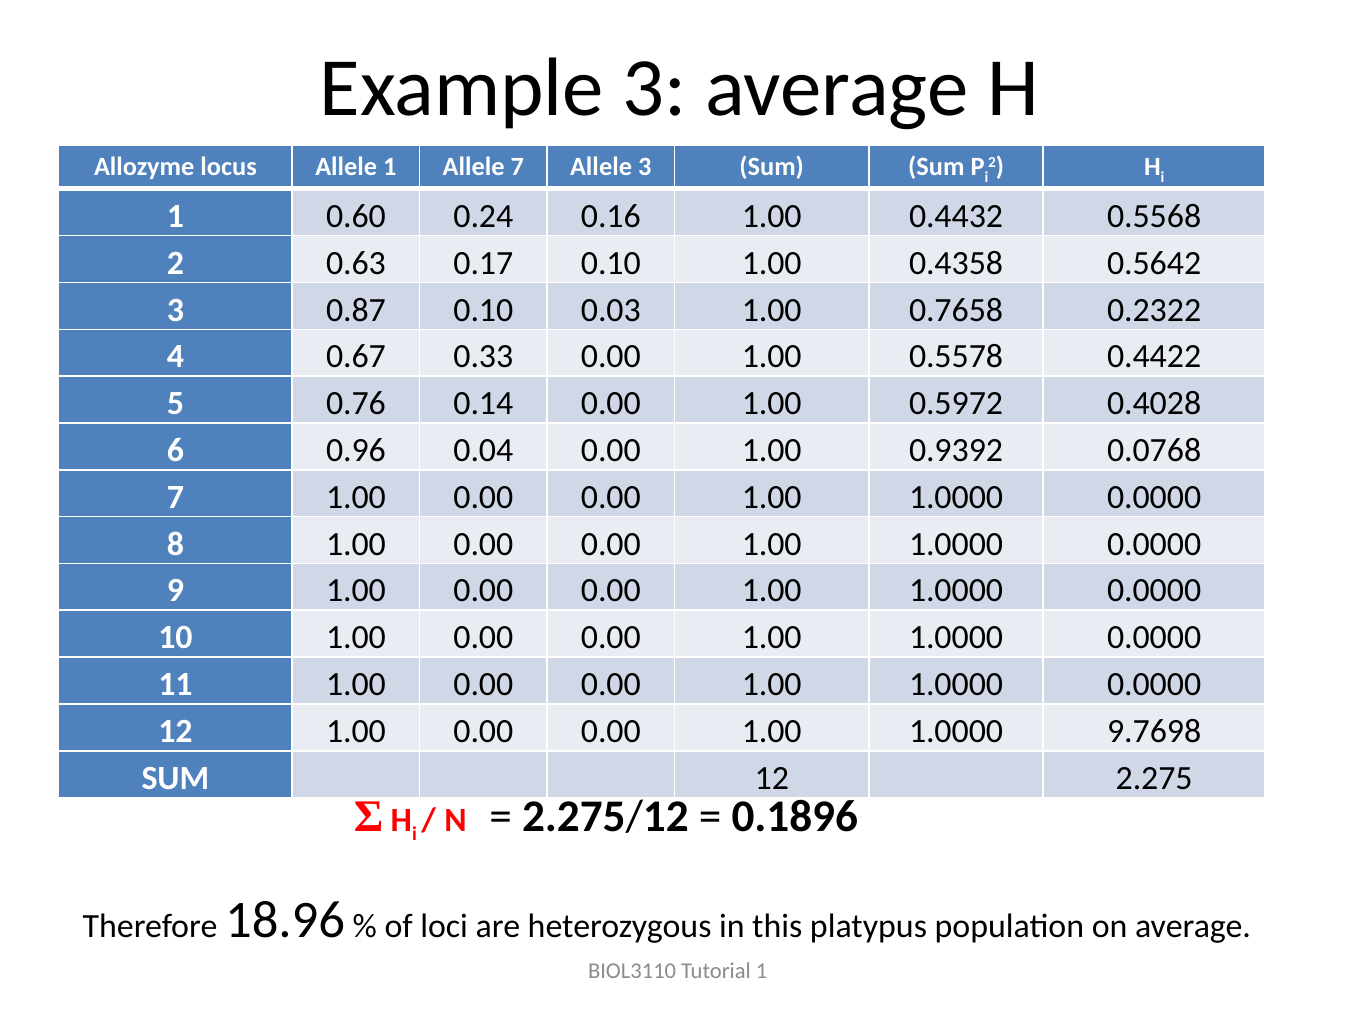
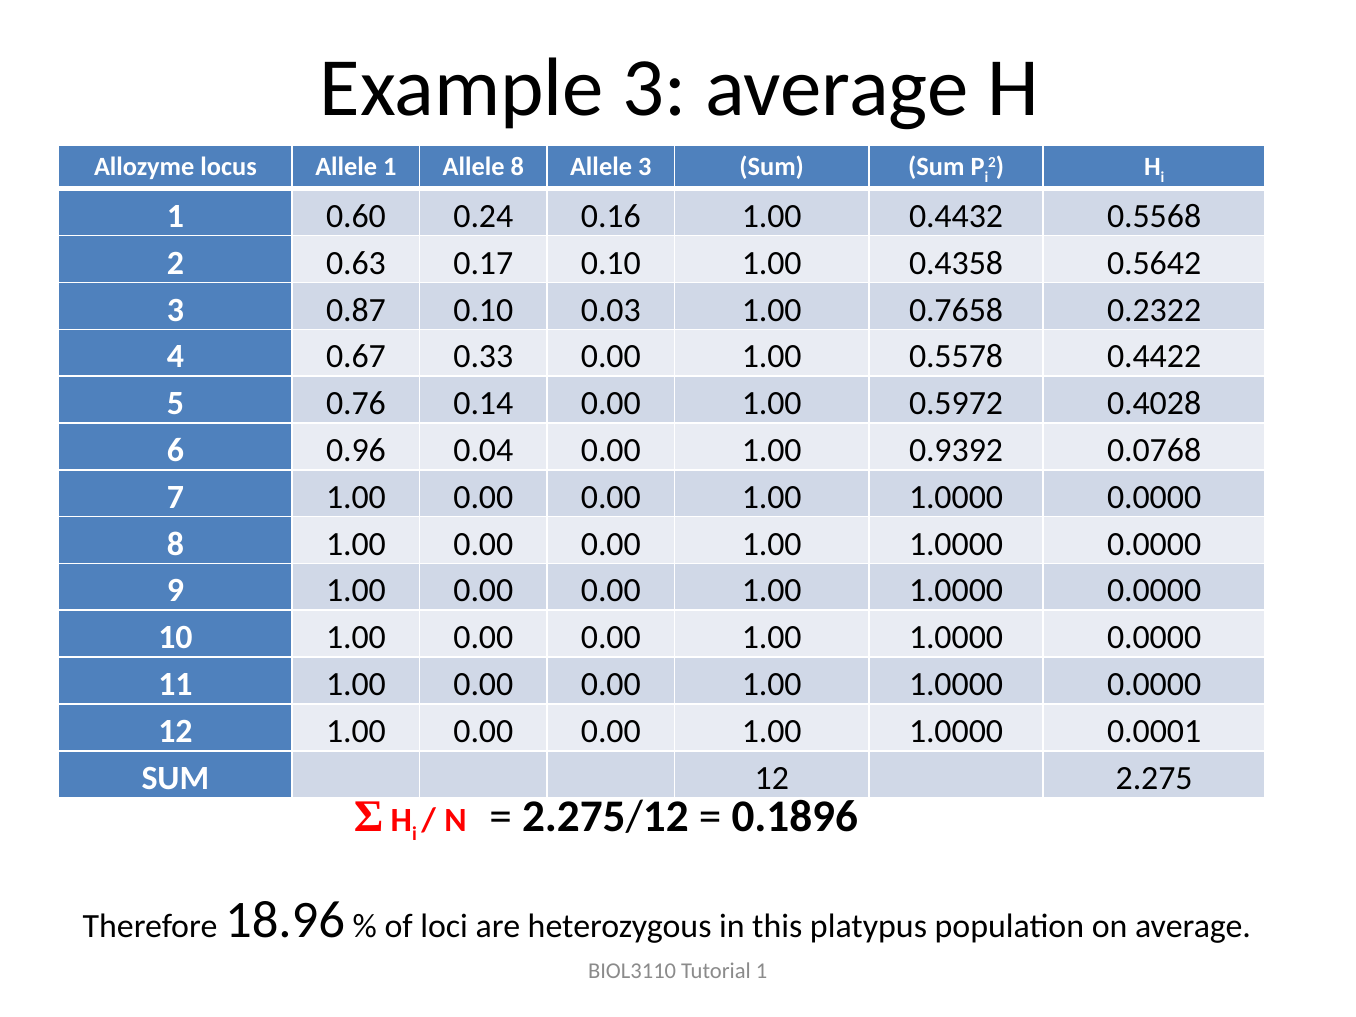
Allele 7: 7 -> 8
9.7698: 9.7698 -> 0.0001
